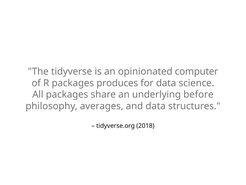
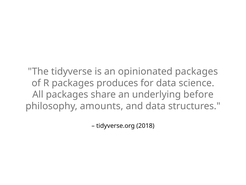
opinionated computer: computer -> packages
averages: averages -> amounts
